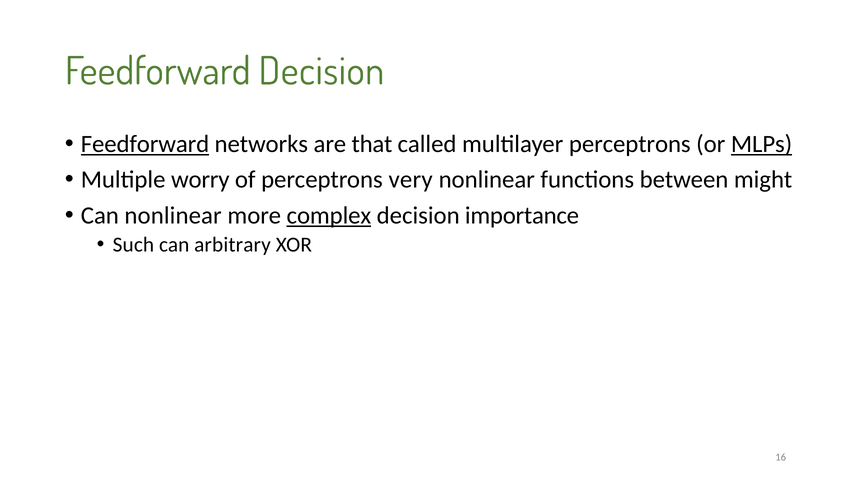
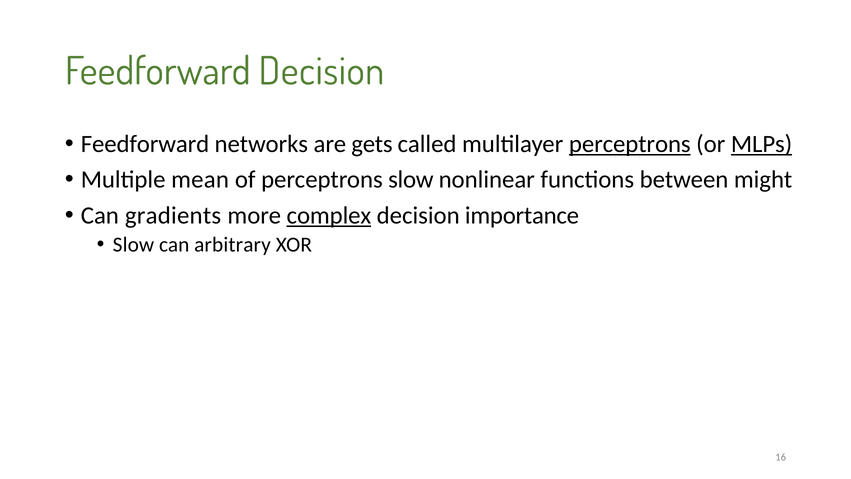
Feedforward at (145, 144) underline: present -> none
that: that -> gets
perceptrons at (630, 144) underline: none -> present
worry: worry -> mean
perceptrons very: very -> slow
Can nonlinear: nonlinear -> gradients
Such at (133, 245): Such -> Slow
